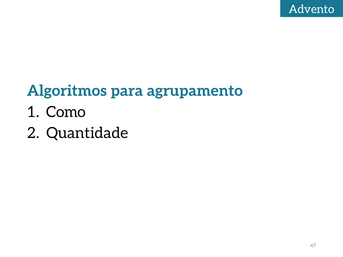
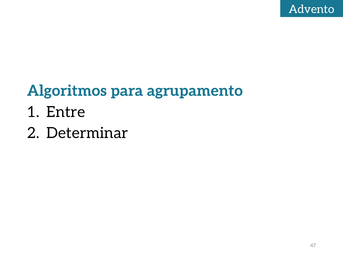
Como: Como -> Entre
Quantidade: Quantidade -> Determinar
